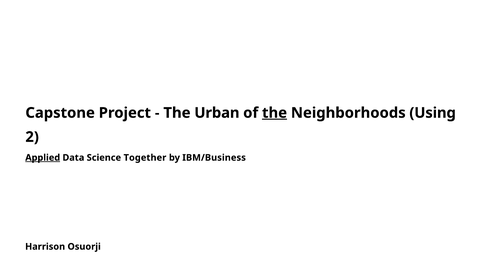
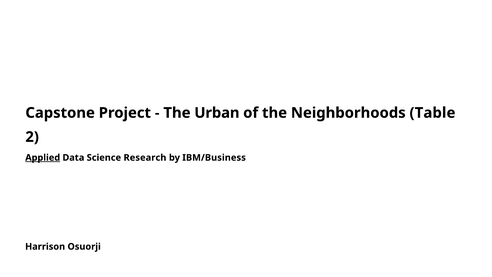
the at (275, 113) underline: present -> none
Using: Using -> Table
Together: Together -> Research
